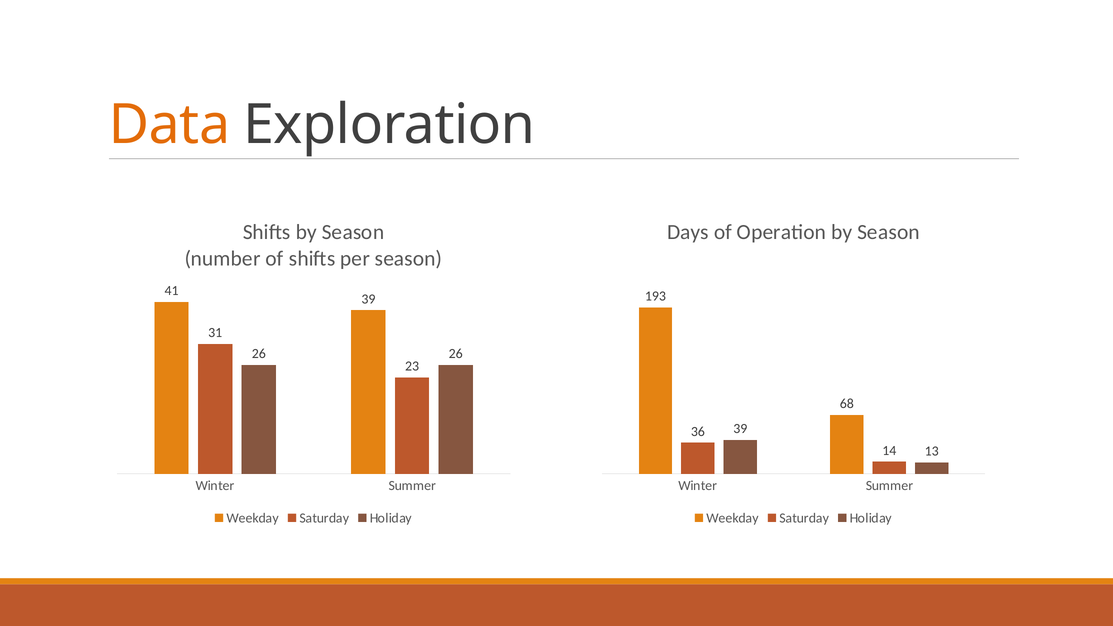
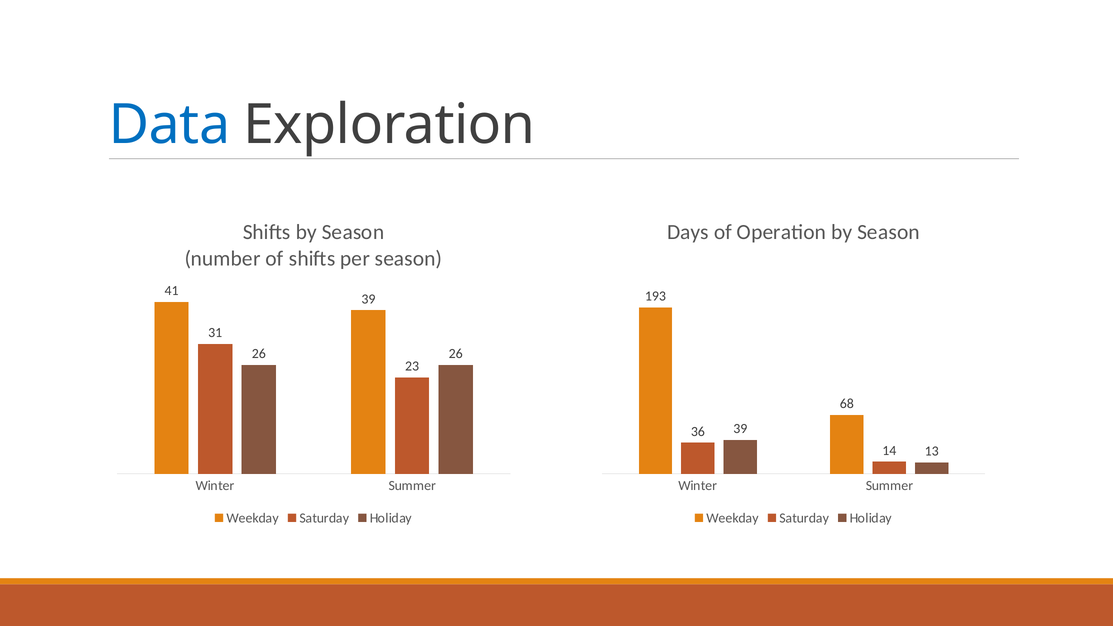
Data colour: orange -> blue
